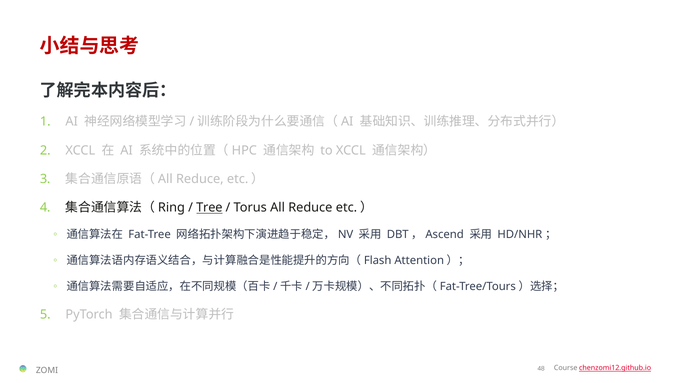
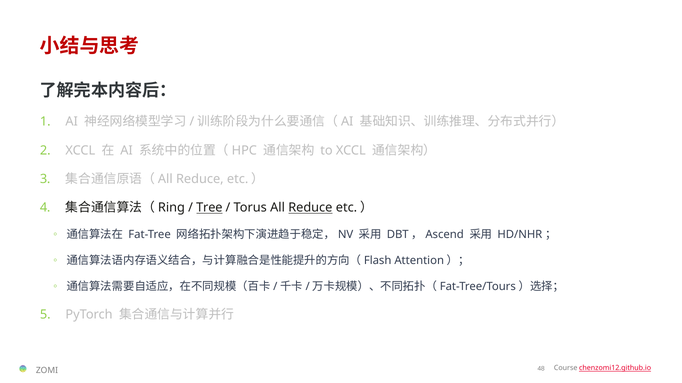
Reduce at (310, 208) underline: none -> present
